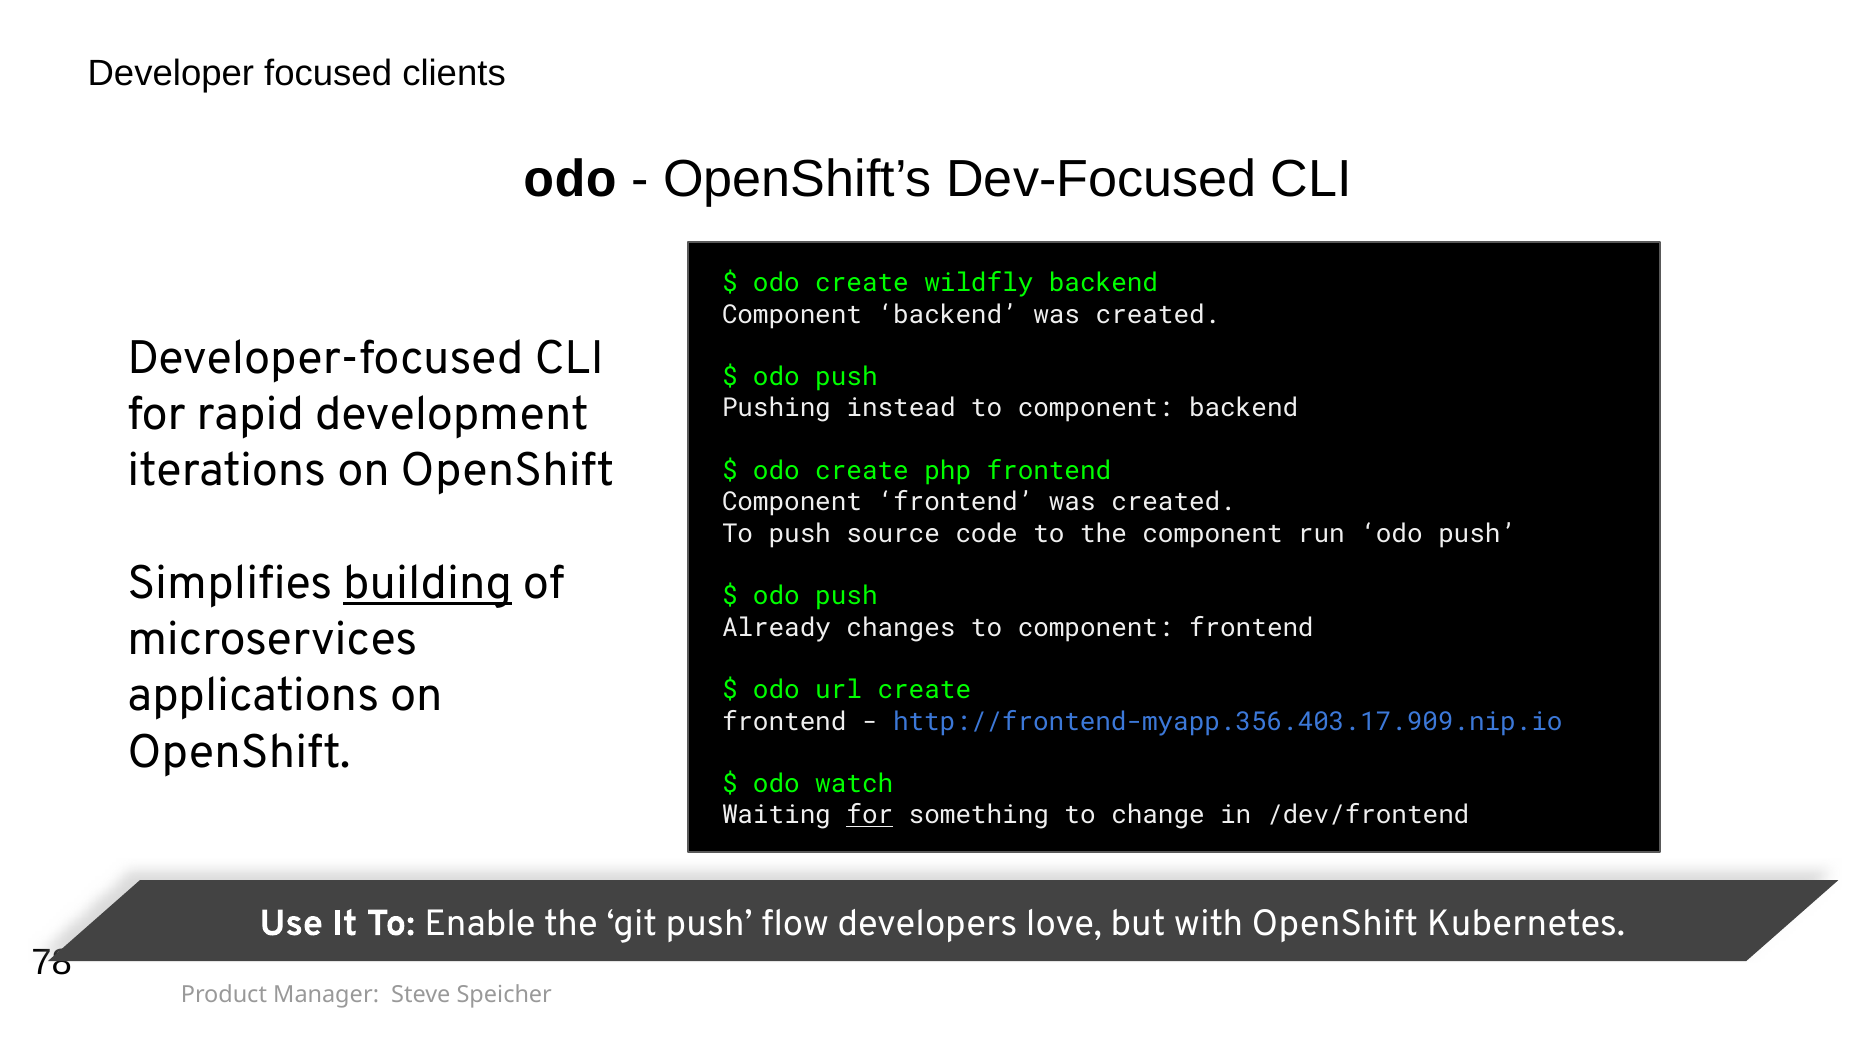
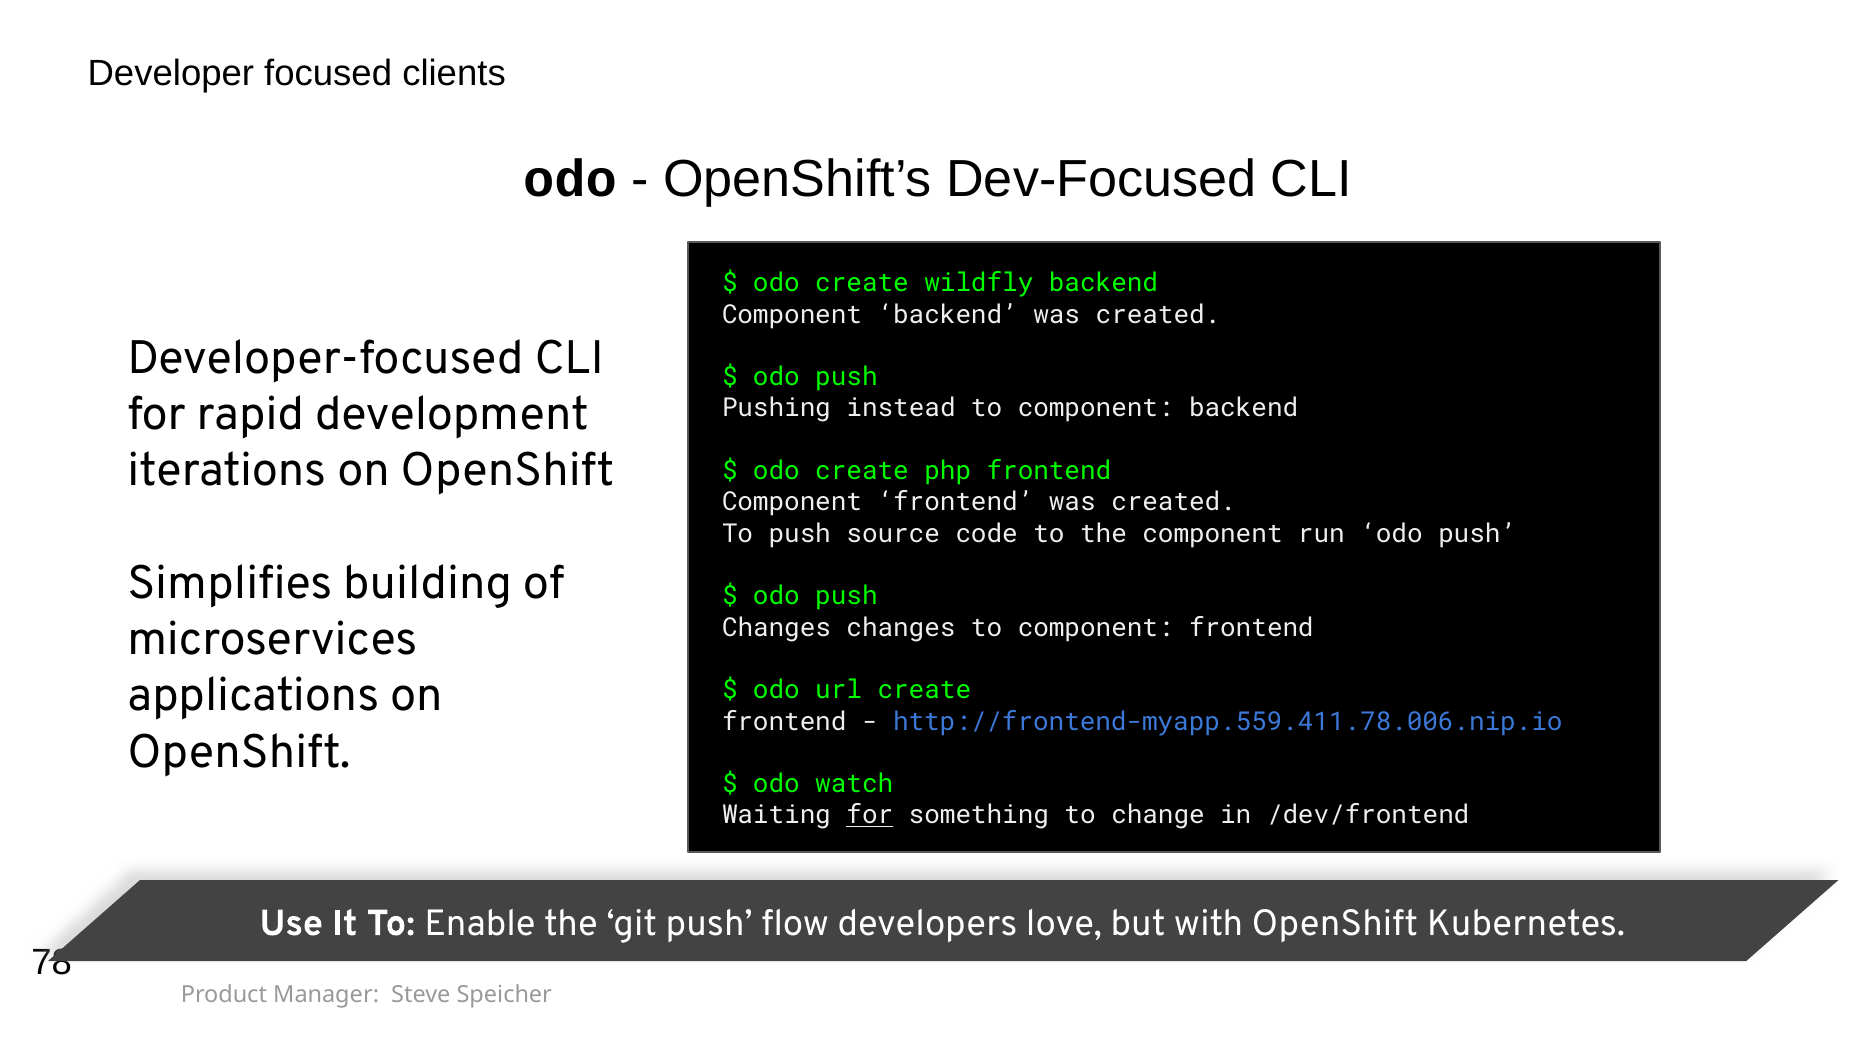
building underline: present -> none
Already at (777, 628): Already -> Changes
http://frontend-myapp.356.403.17.909.nip.io: http://frontend-myapp.356.403.17.909.nip.io -> http://frontend-myapp.559.411.78.006.nip.io
